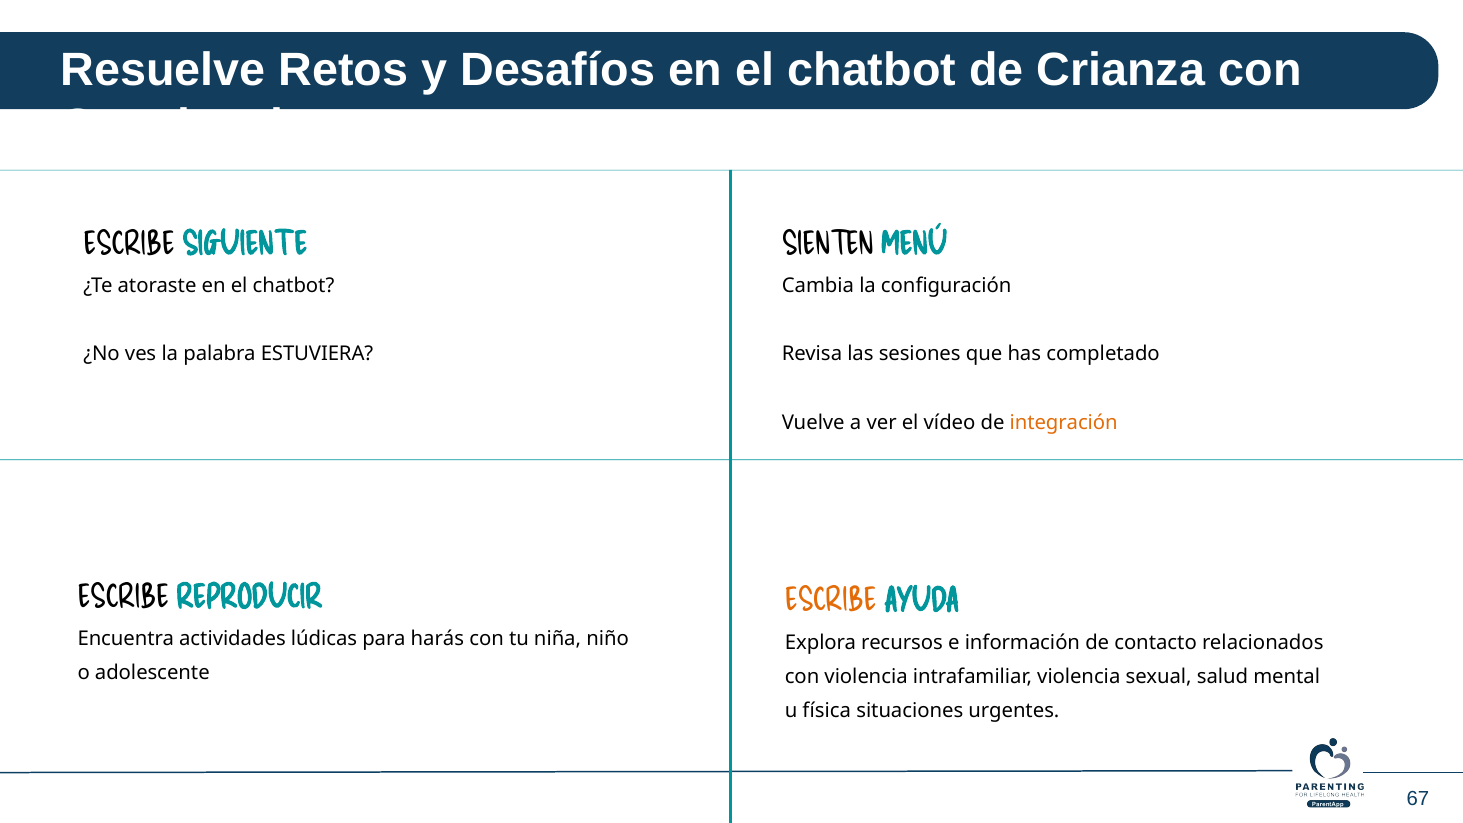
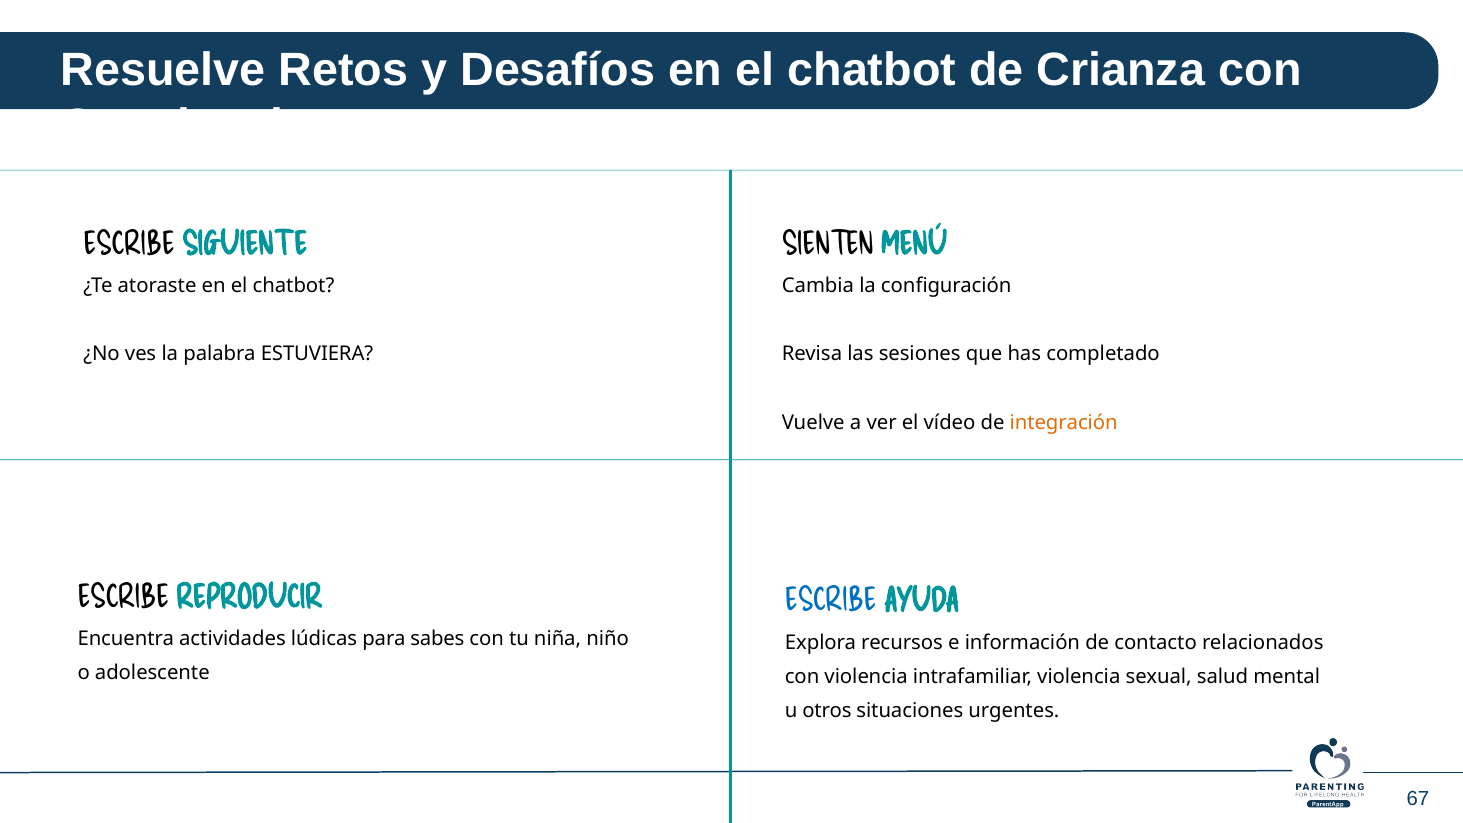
ESCRIBE at (831, 601) colour: orange -> blue
harás: harás -> sabes
física: física -> otros
